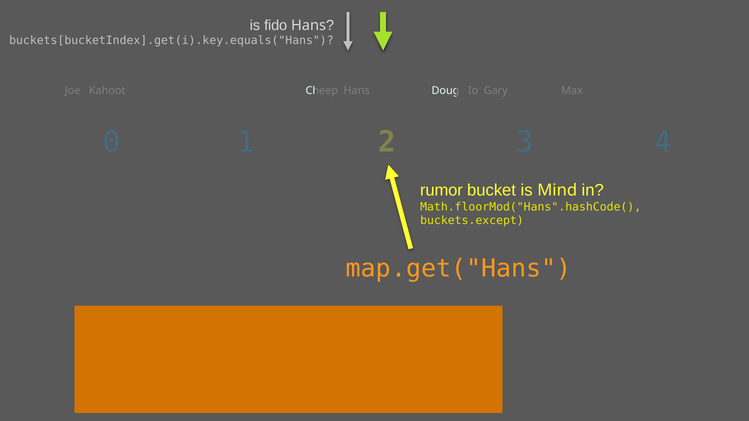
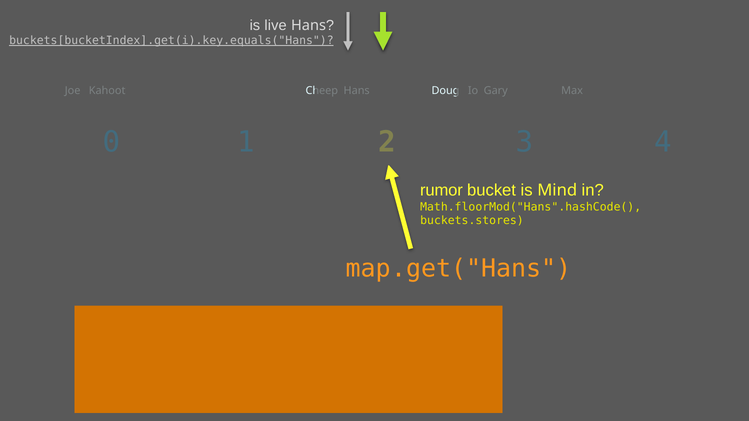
fido: fido -> live
buckets[bucketIndex].get(i).key.equals("Hans underline: none -> present
buckets.except: buckets.except -> buckets.stores
